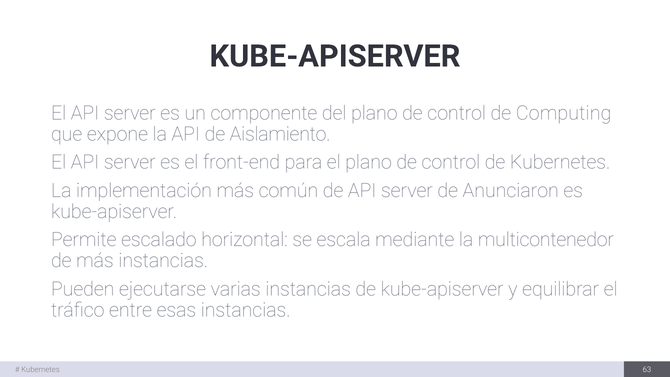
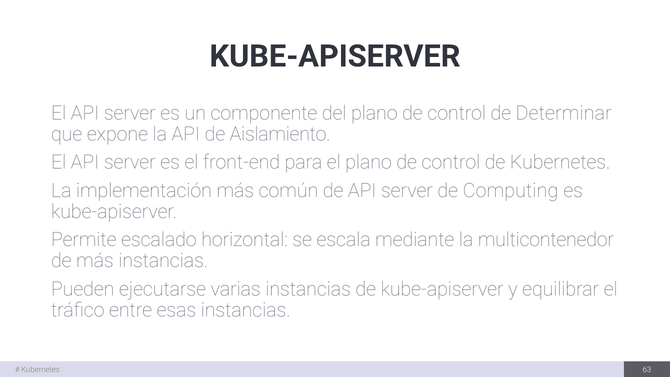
Computing: Computing -> Determinar
Anunciaron: Anunciaron -> Computing
